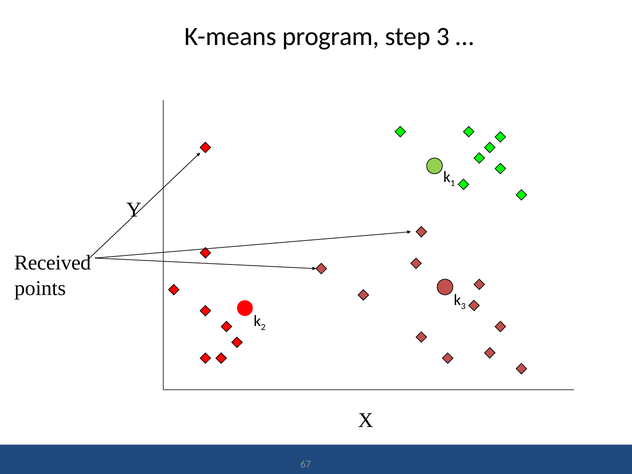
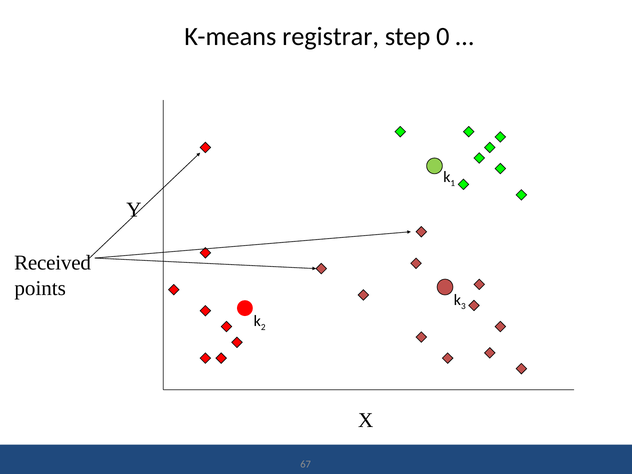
program: program -> registrar
step 3: 3 -> 0
